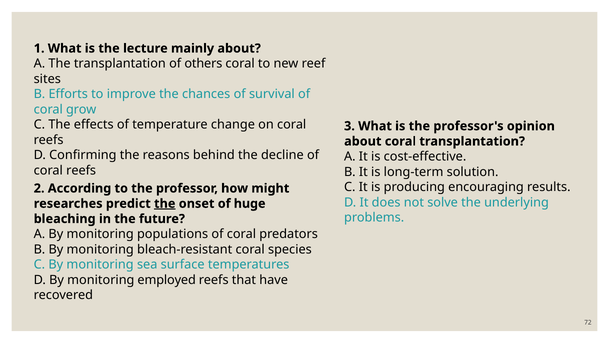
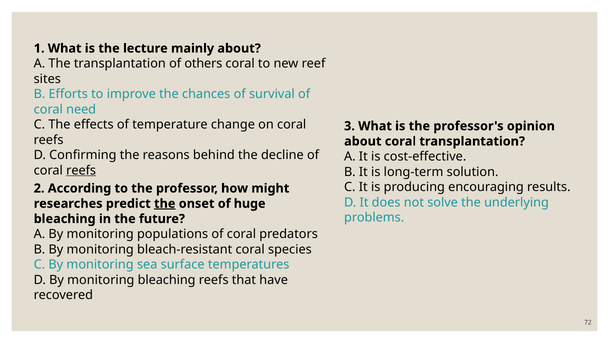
grow: grow -> need
reefs at (81, 170) underline: none -> present
monitoring employed: employed -> bleaching
